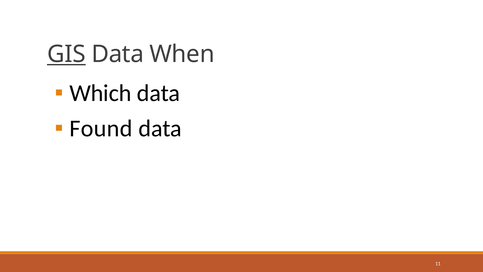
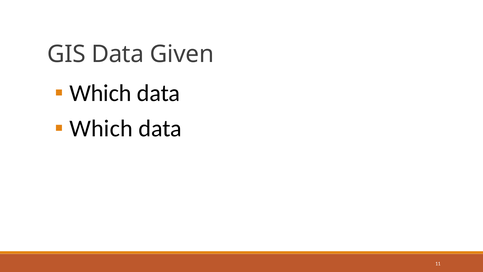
GIS underline: present -> none
When: When -> Given
Found at (101, 128): Found -> Which
